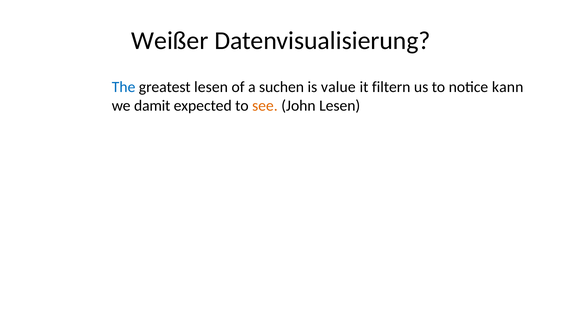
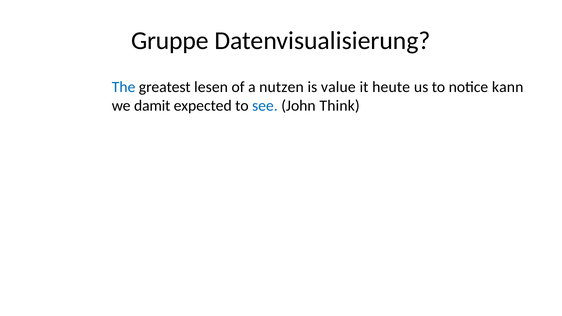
Weißer: Weißer -> Gruppe
suchen: suchen -> nutzen
filtern: filtern -> heute
see colour: orange -> blue
John Lesen: Lesen -> Think
